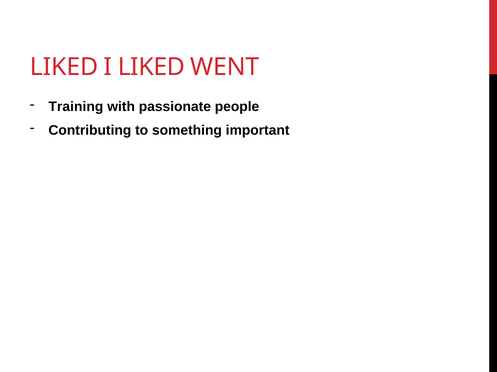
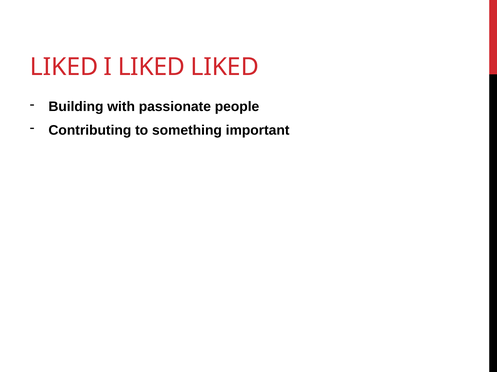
LIKED WENT: WENT -> LIKED
Training: Training -> Building
